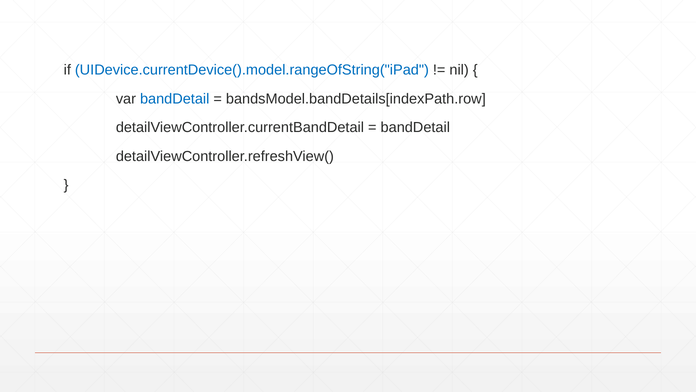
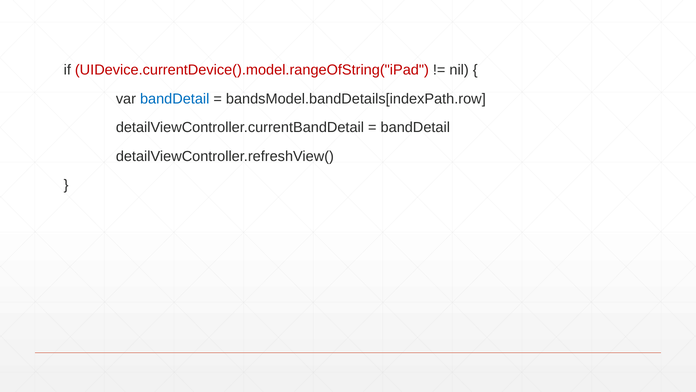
UIDevice.currentDevice().model.rangeOfString("iPad colour: blue -> red
